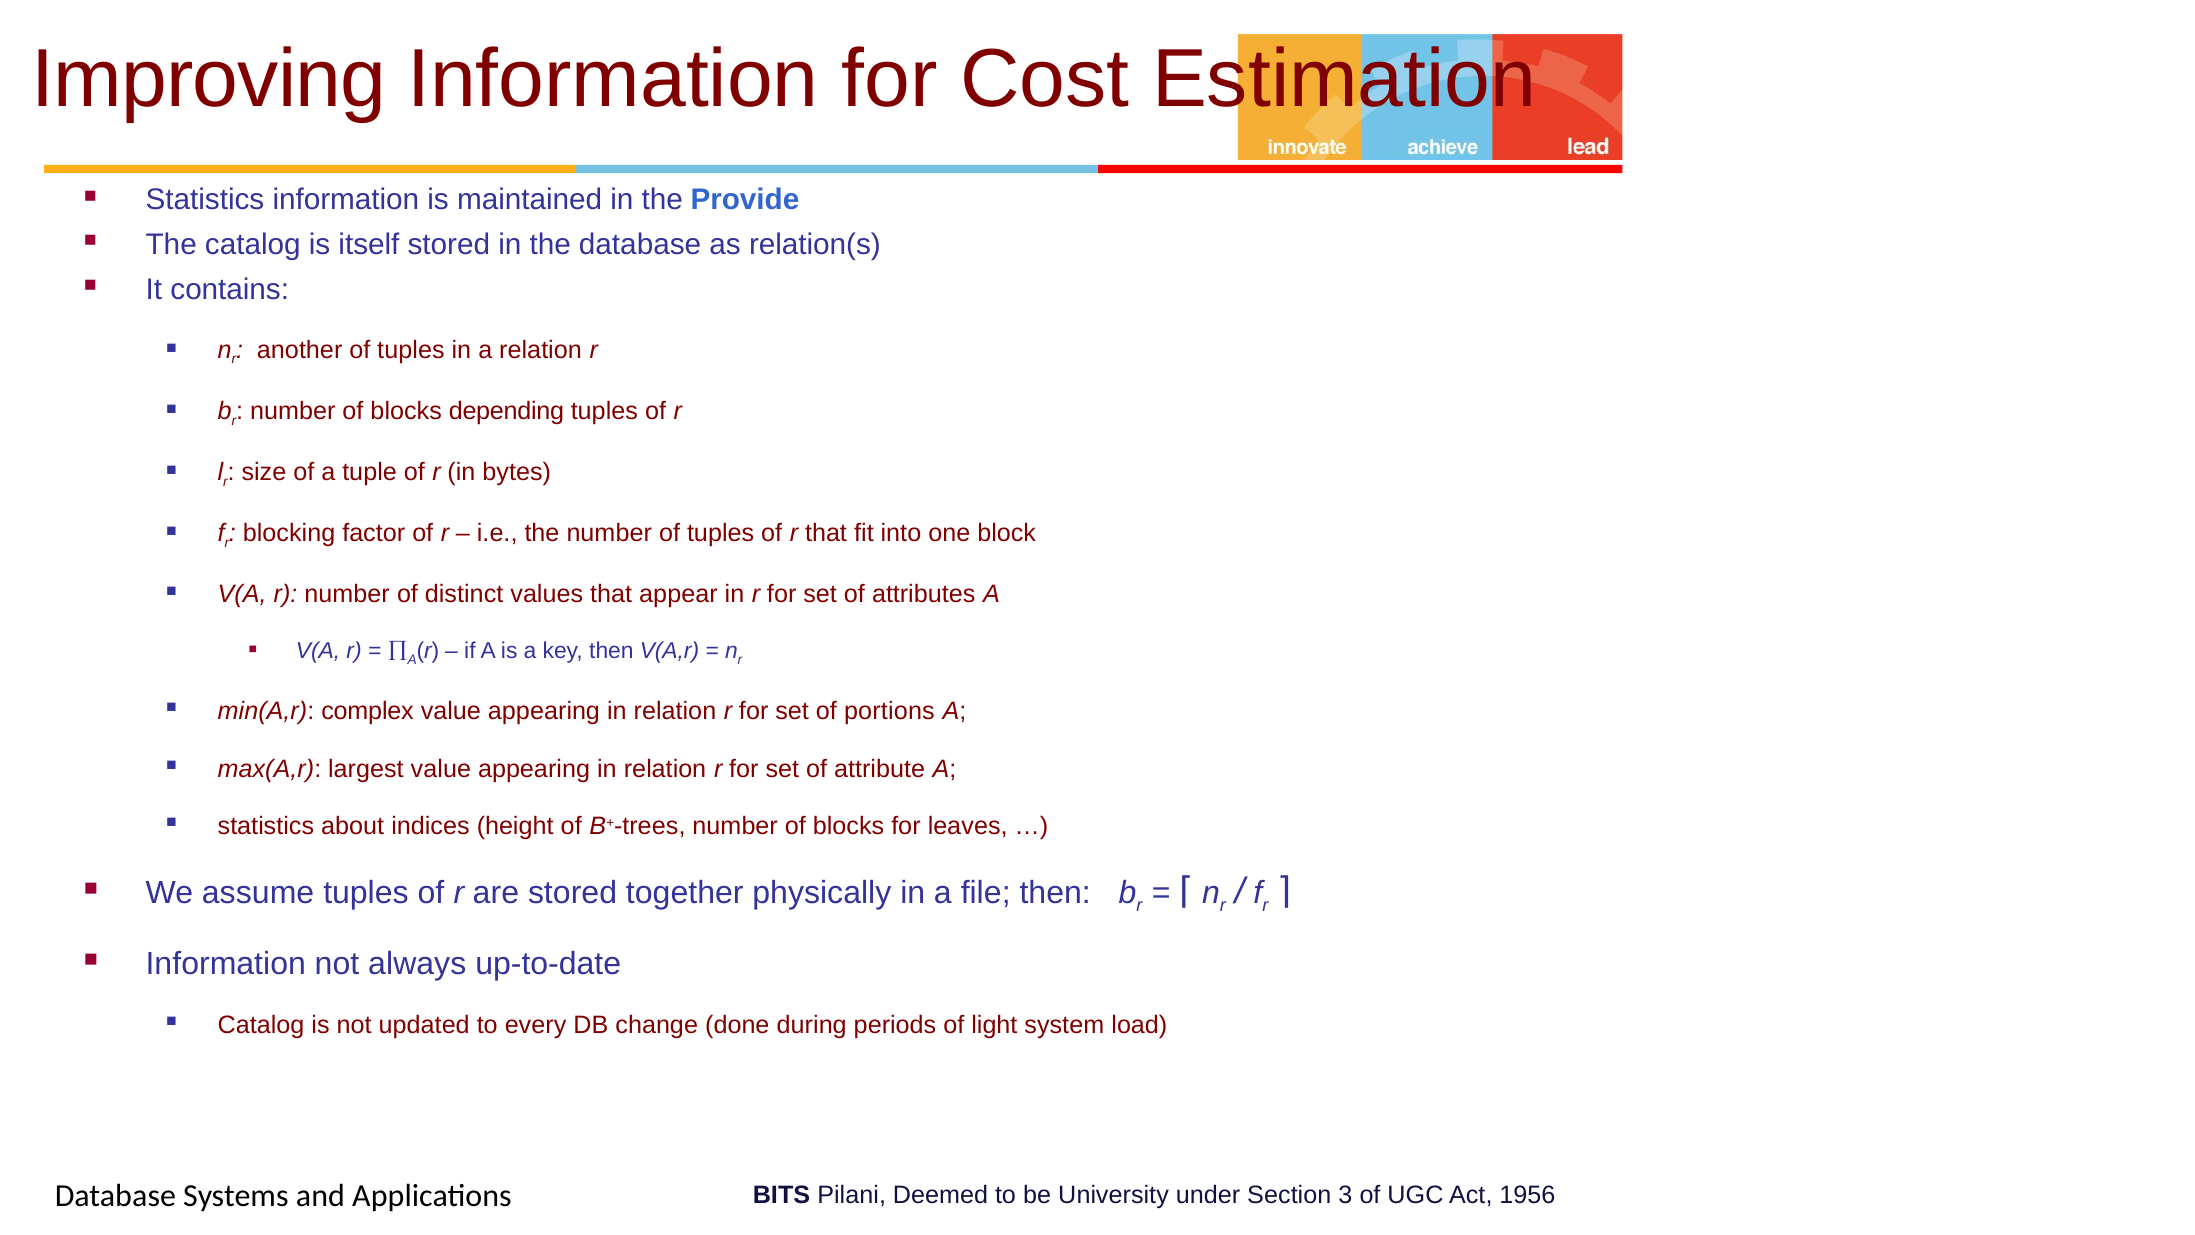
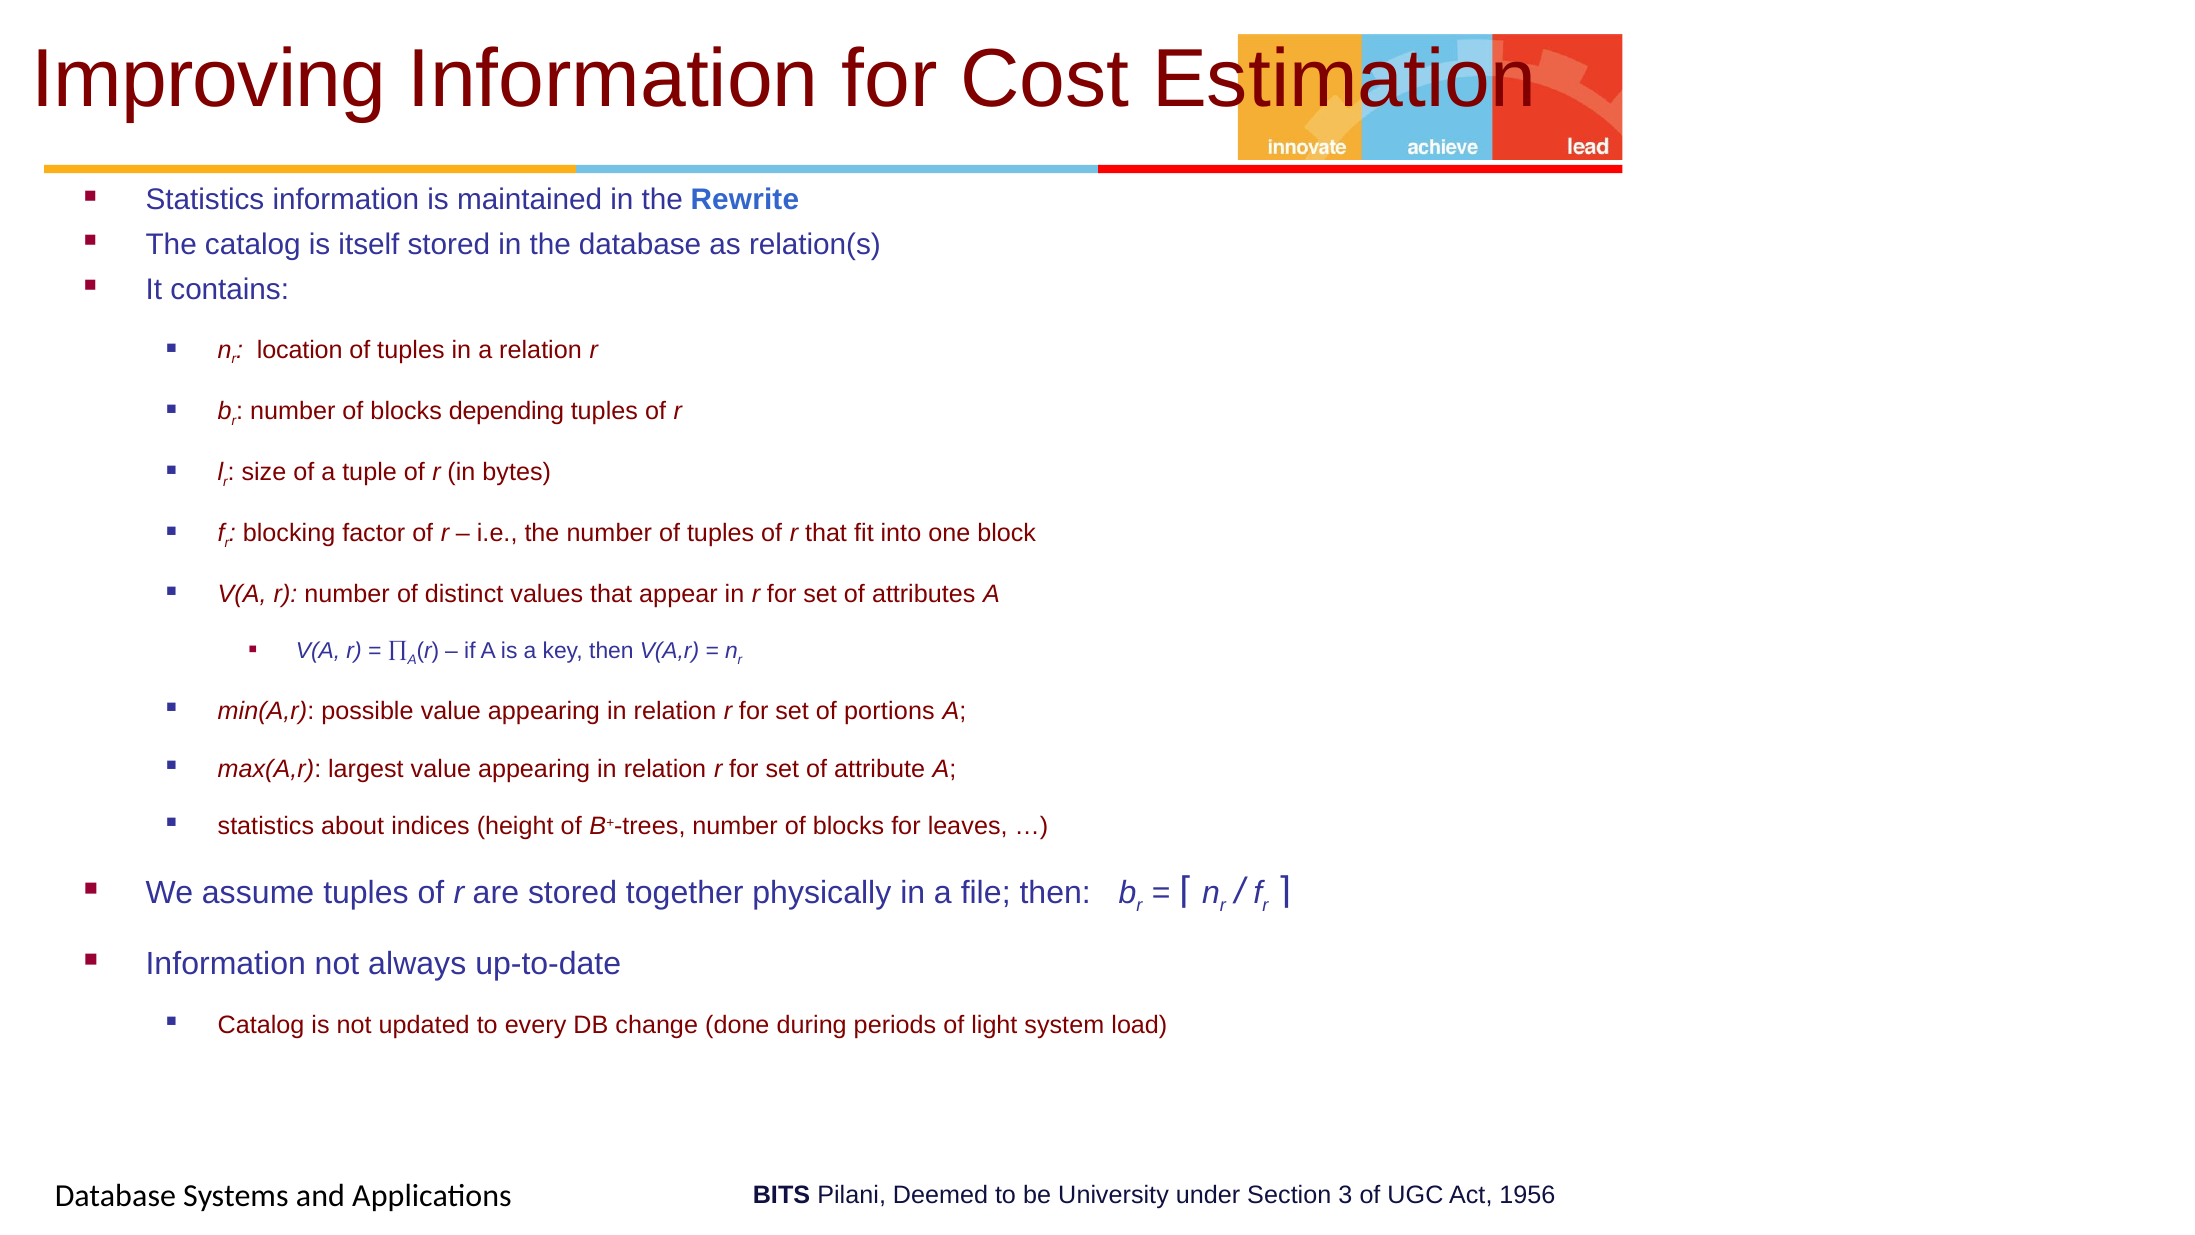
Provide: Provide -> Rewrite
another: another -> location
complex: complex -> possible
